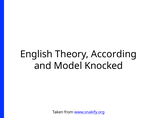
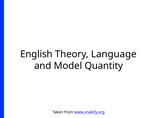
According: According -> Language
Knocked: Knocked -> Quantity
